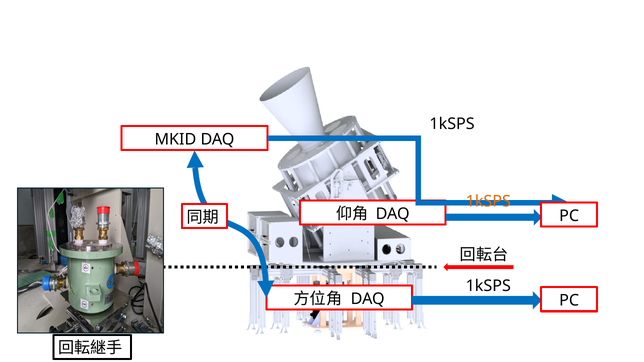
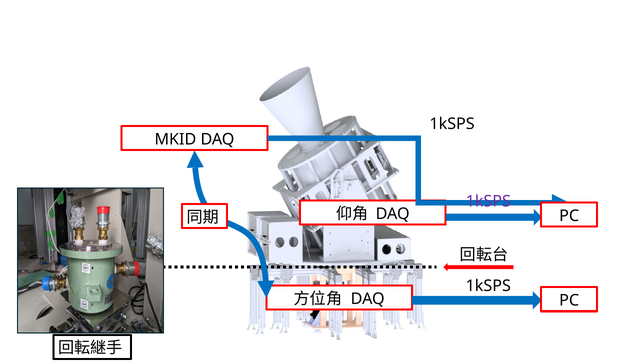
1kSPS at (488, 201) colour: orange -> purple
